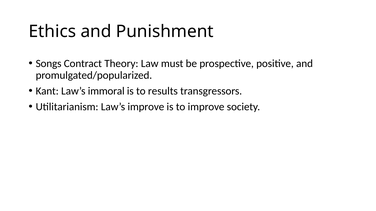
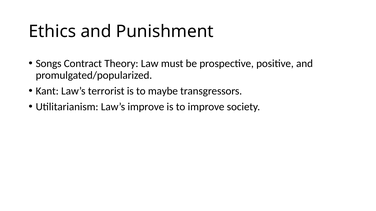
immoral: immoral -> terrorist
results: results -> maybe
